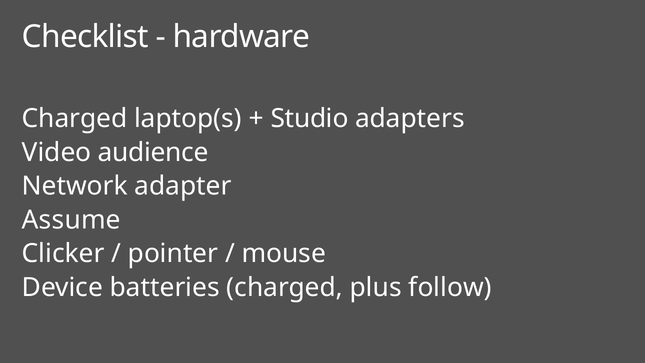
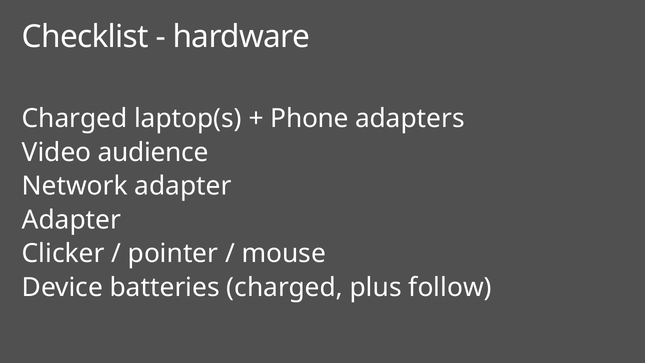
Studio: Studio -> Phone
Assume at (71, 220): Assume -> Adapter
